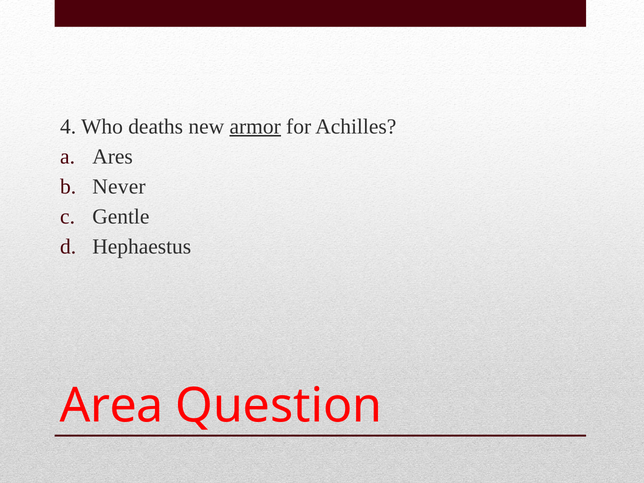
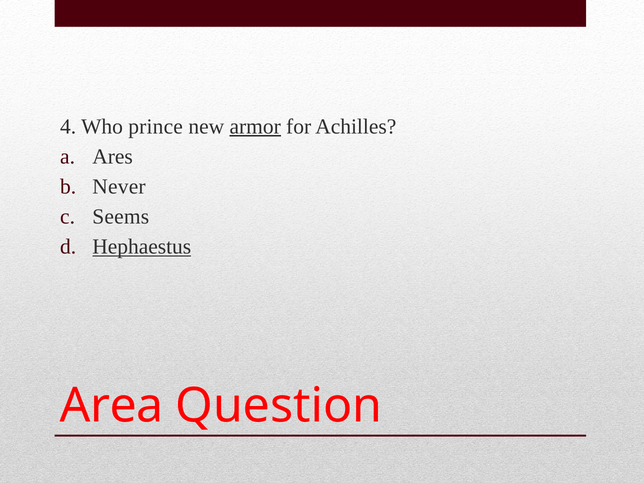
deaths: deaths -> prince
Gentle: Gentle -> Seems
Hephaestus underline: none -> present
